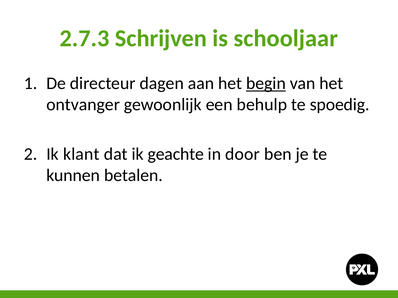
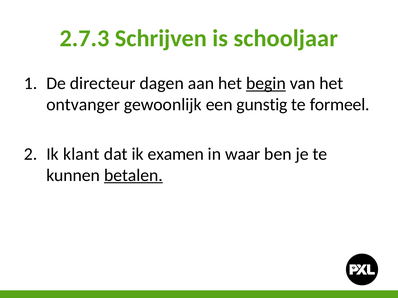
behulp: behulp -> gunstig
spoedig: spoedig -> formeel
geachte: geachte -> examen
door: door -> waar
betalen underline: none -> present
